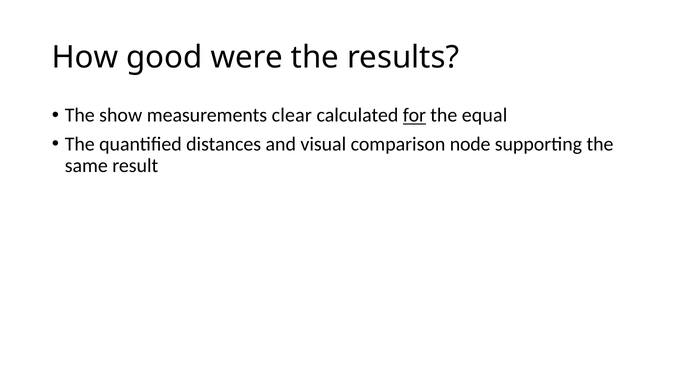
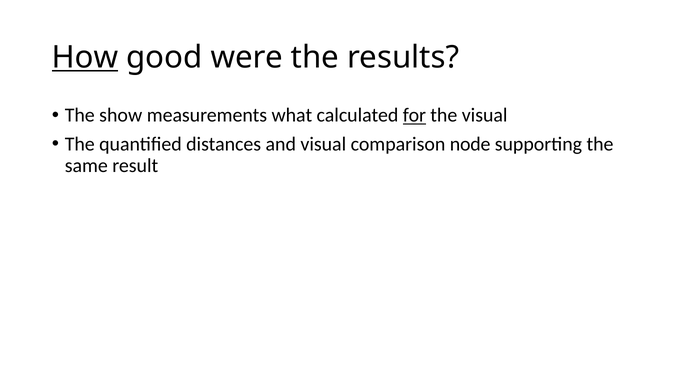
How underline: none -> present
clear: clear -> what
the equal: equal -> visual
